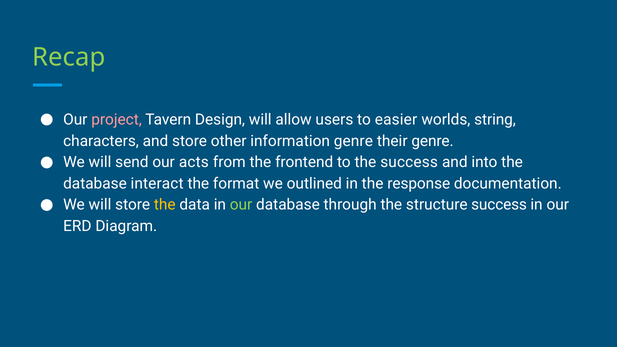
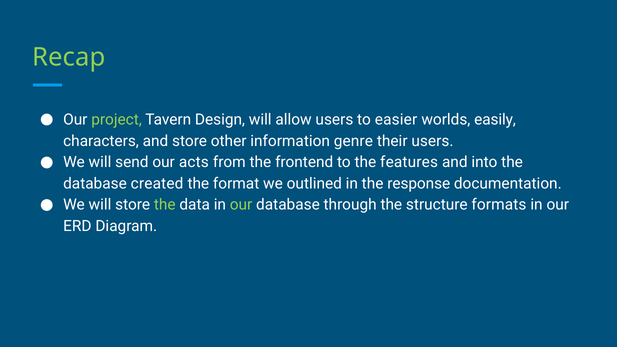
project colour: pink -> light green
string: string -> easily
their genre: genre -> users
the success: success -> features
interact: interact -> created
the at (165, 205) colour: yellow -> light green
structure success: success -> formats
